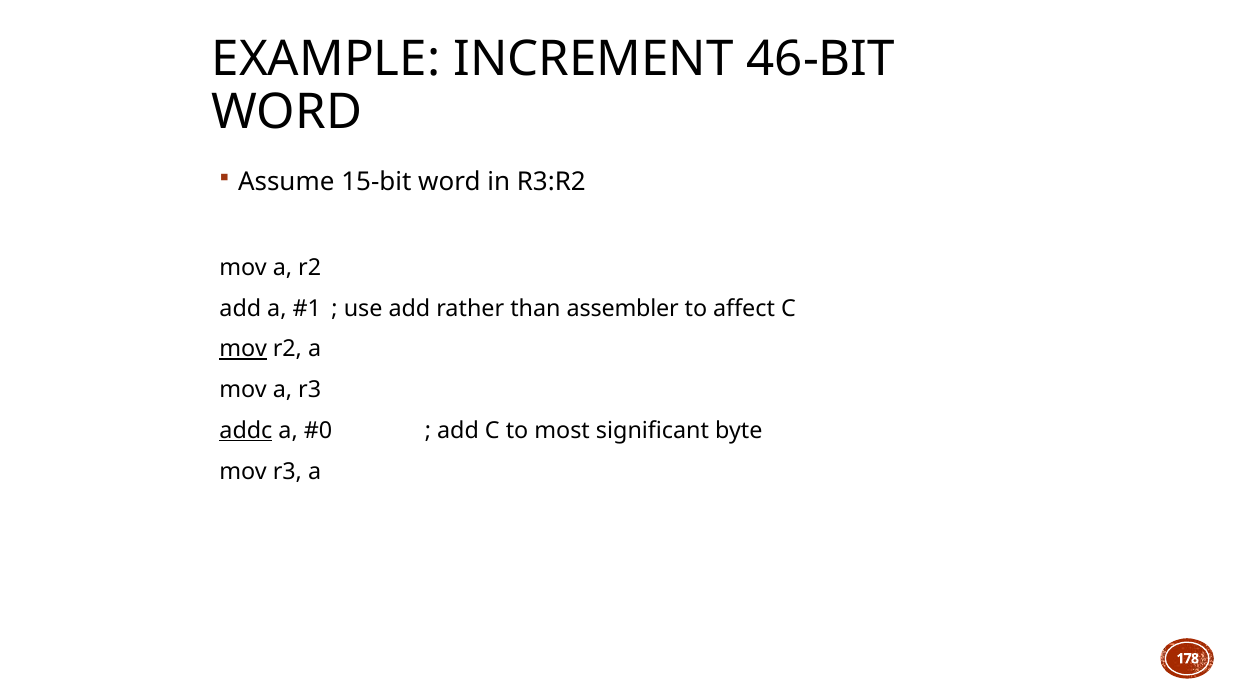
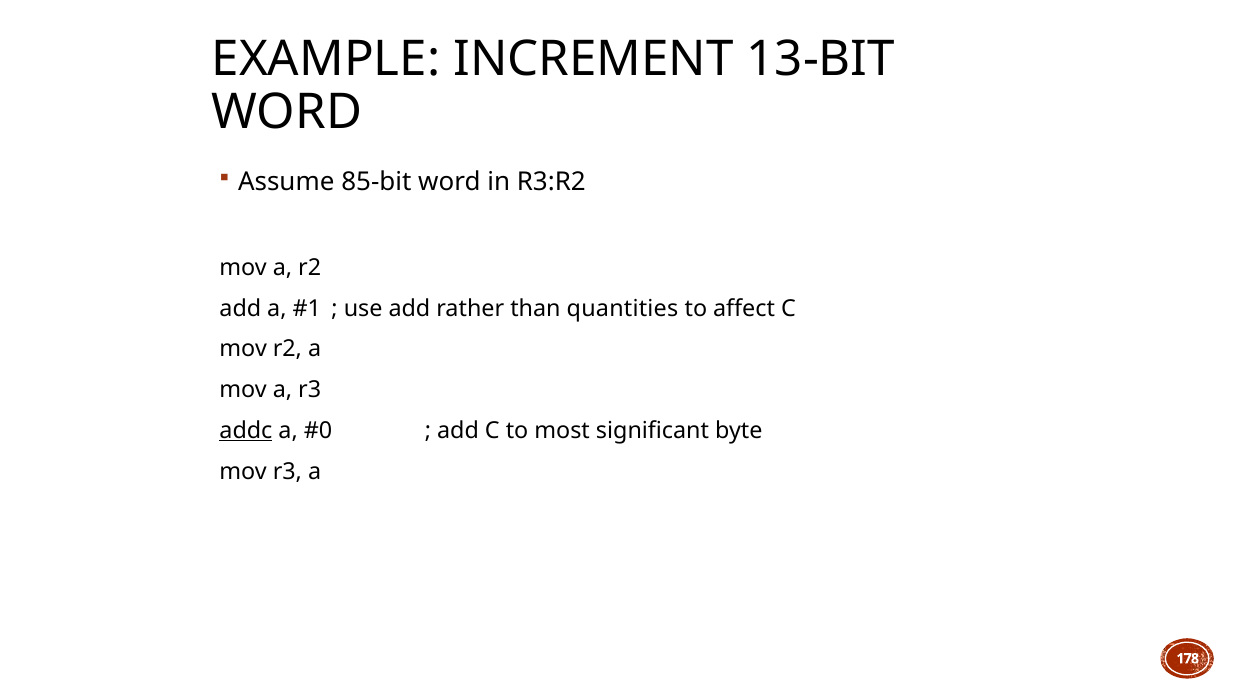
46-BIT: 46-BIT -> 13-BIT
15-bit: 15-bit -> 85-bit
assembler: assembler -> quantities
mov at (243, 349) underline: present -> none
